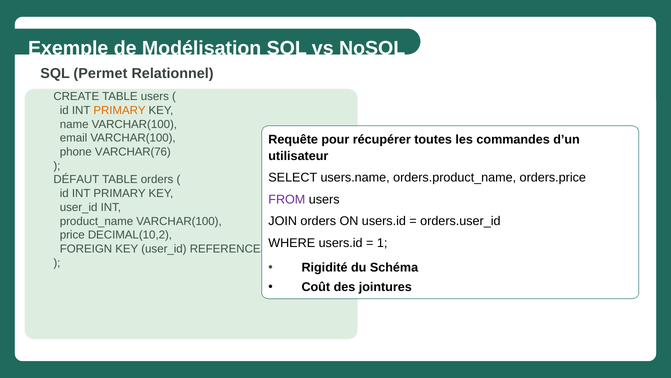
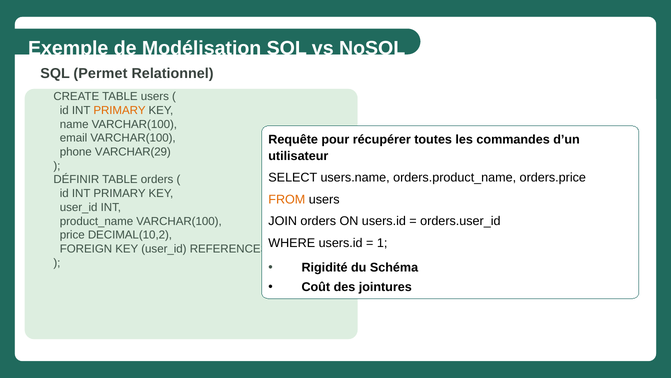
VARCHAR(76: VARCHAR(76 -> VARCHAR(29
DÉFAUT: DÉFAUT -> DÉFINIR
FROM colour: purple -> orange
